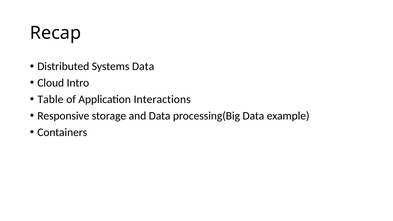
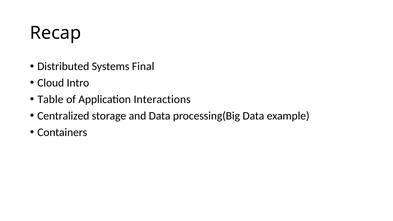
Systems Data: Data -> Final
Responsive: Responsive -> Centralized
